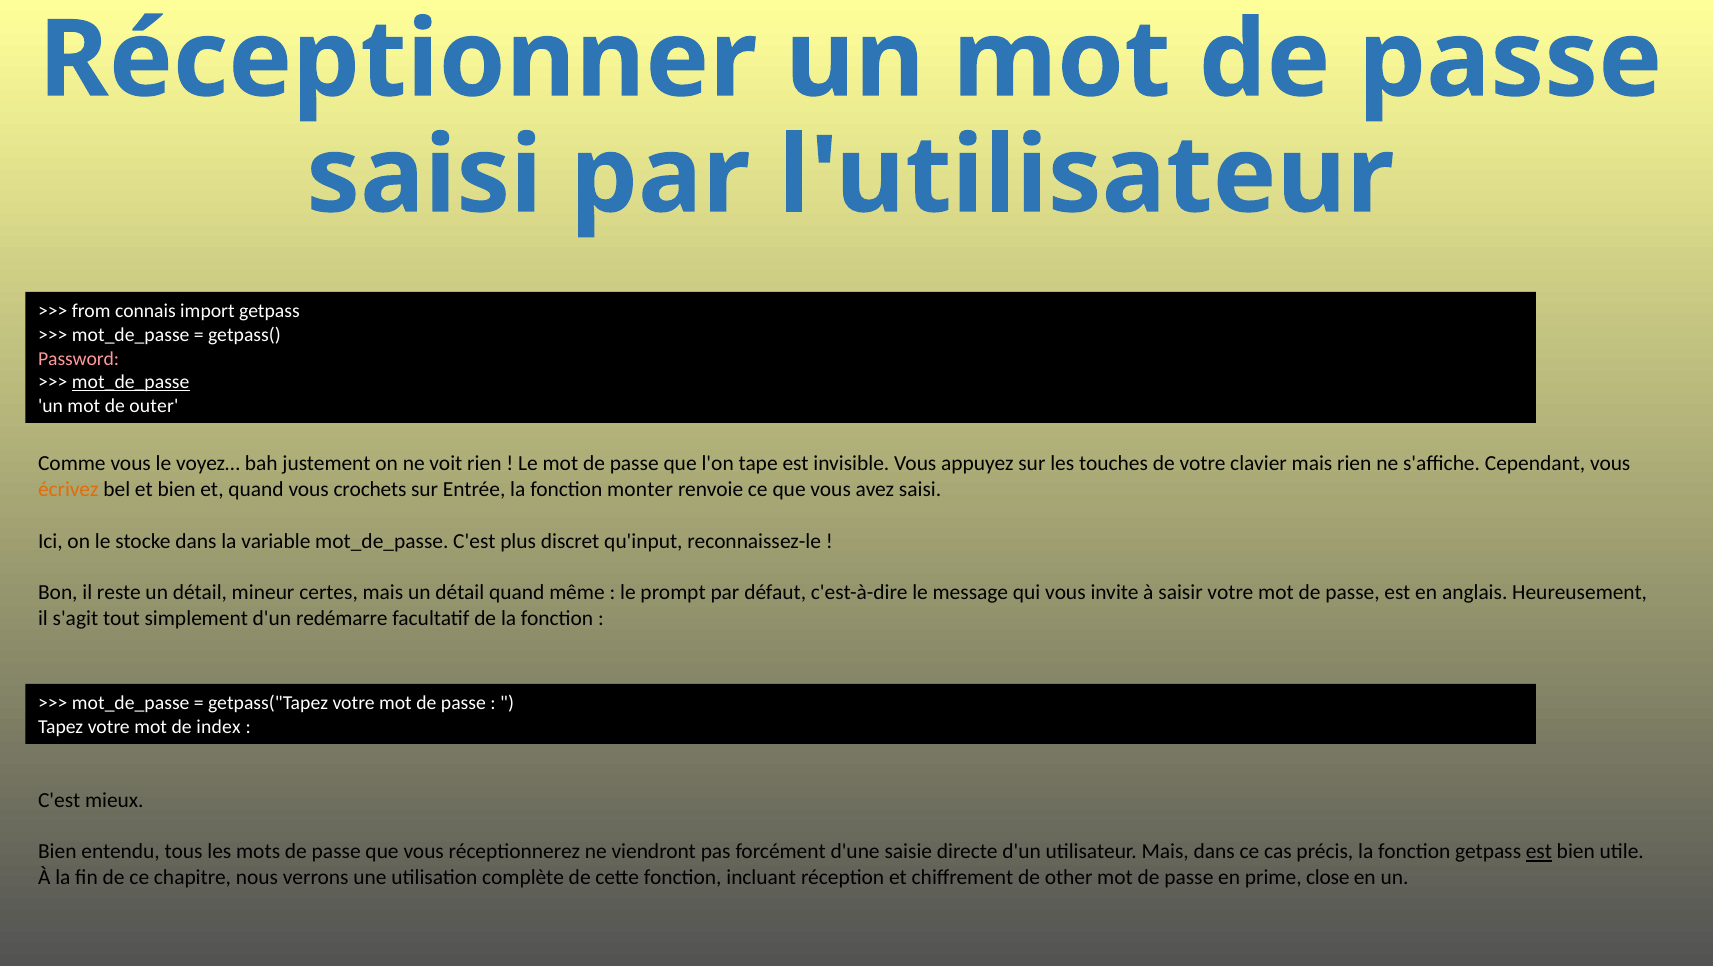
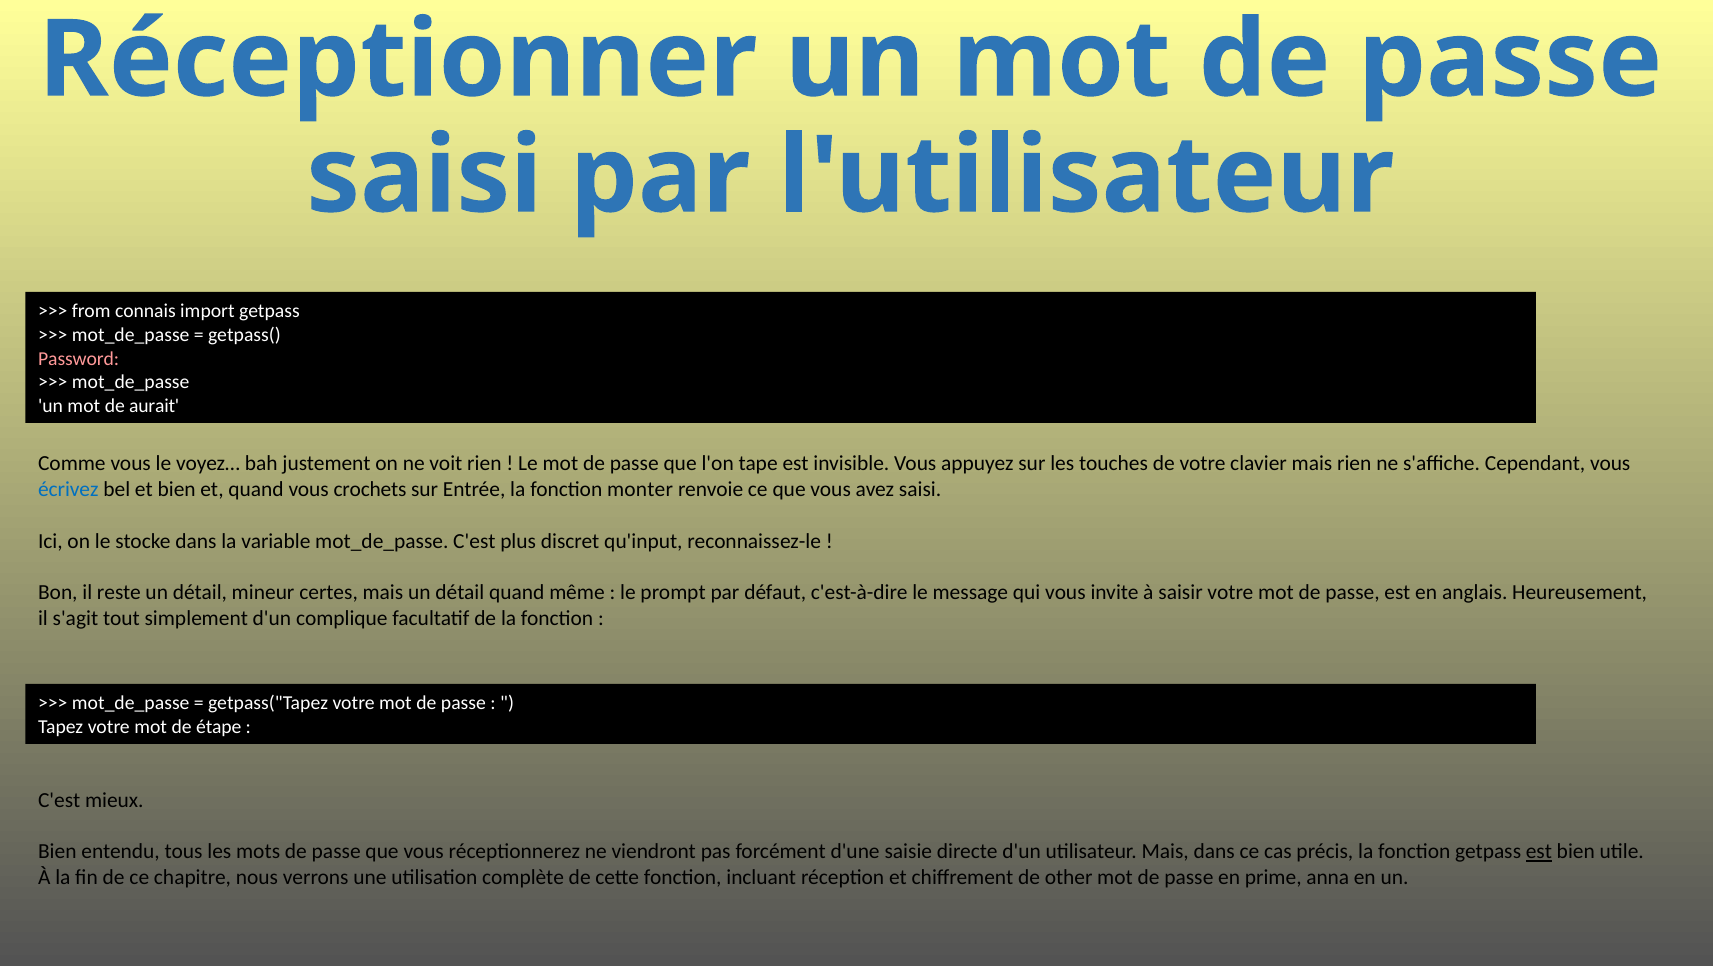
mot_de_passe at (131, 382) underline: present -> none
outer: outer -> aurait
écrivez colour: orange -> blue
redémarre: redémarre -> complique
index: index -> étape
close: close -> anna
